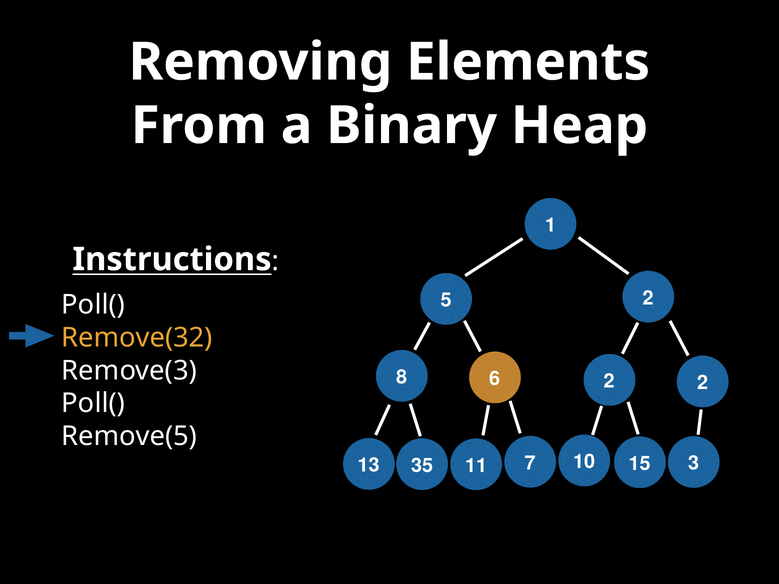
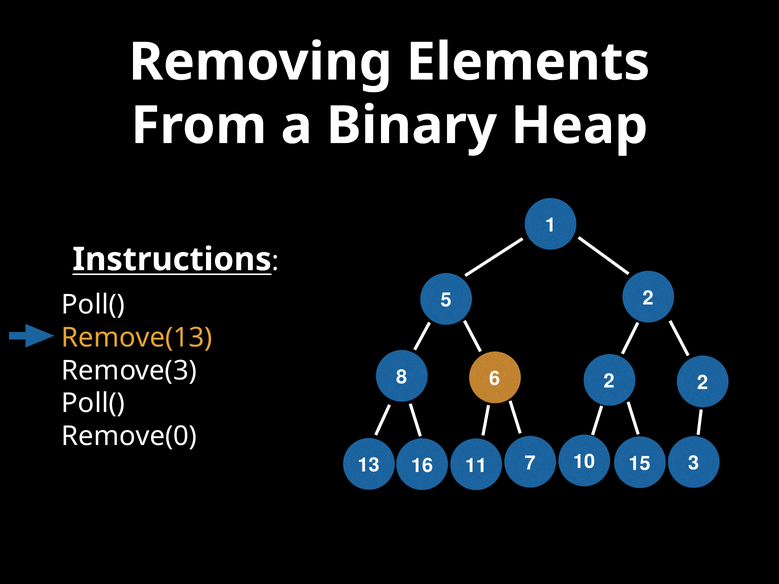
Remove(32: Remove(32 -> Remove(13
Remove(5: Remove(5 -> Remove(0
35: 35 -> 16
